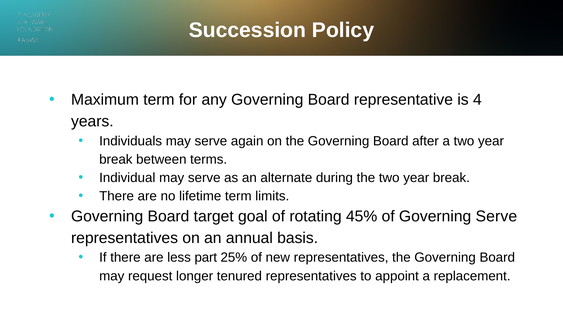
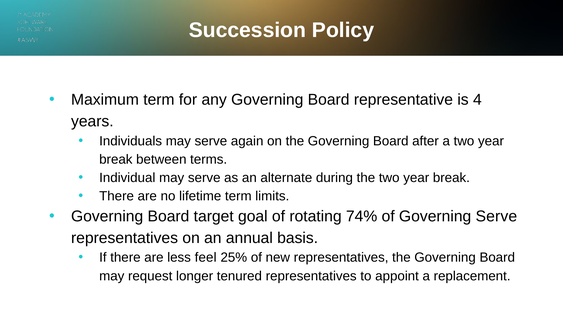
45%: 45% -> 74%
part: part -> feel
